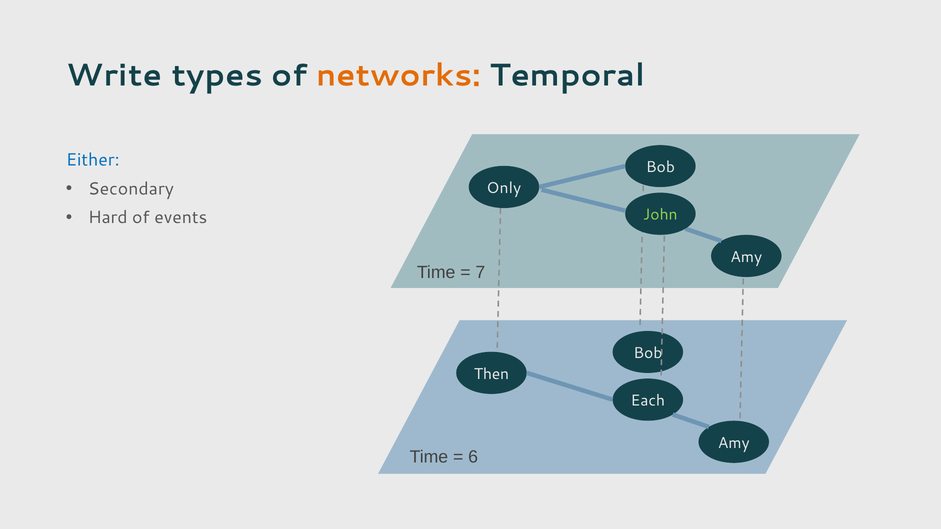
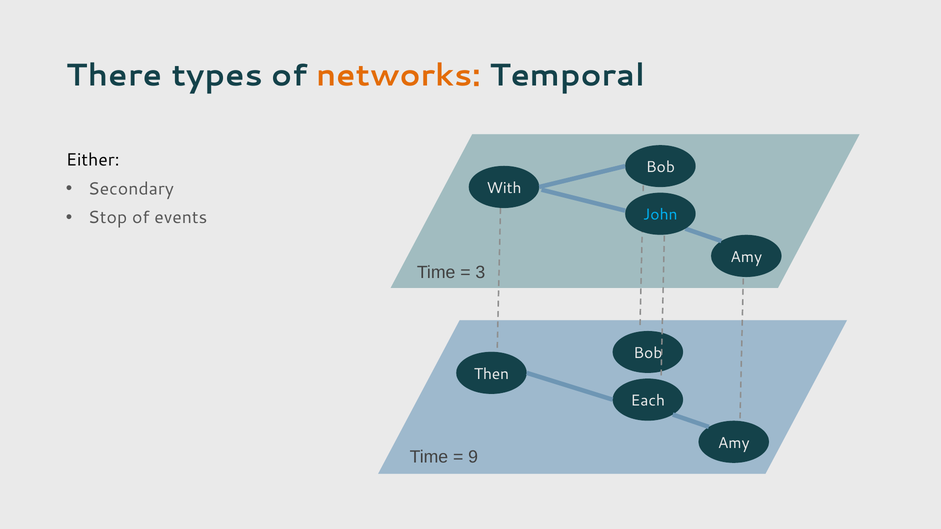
Write: Write -> There
Either colour: blue -> black
Only: Only -> With
Hard: Hard -> Stop
John colour: light green -> light blue
7: 7 -> 3
6: 6 -> 9
